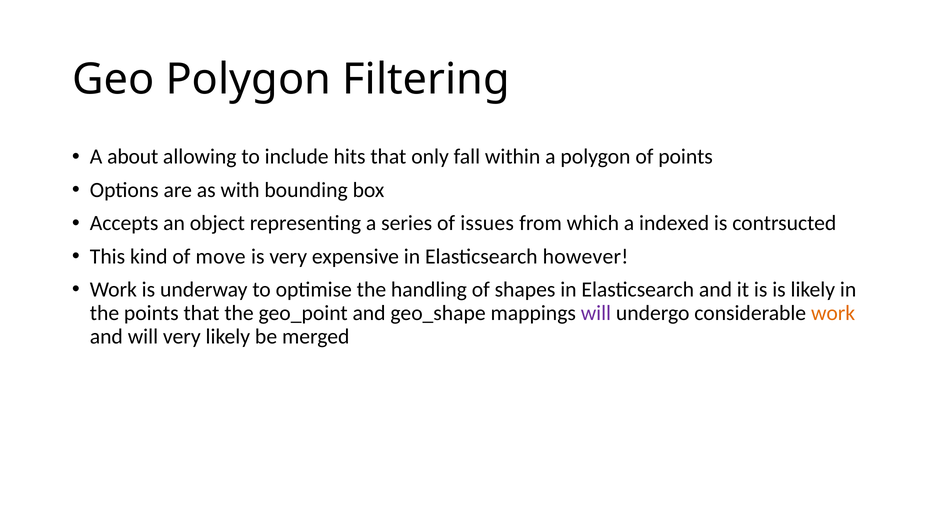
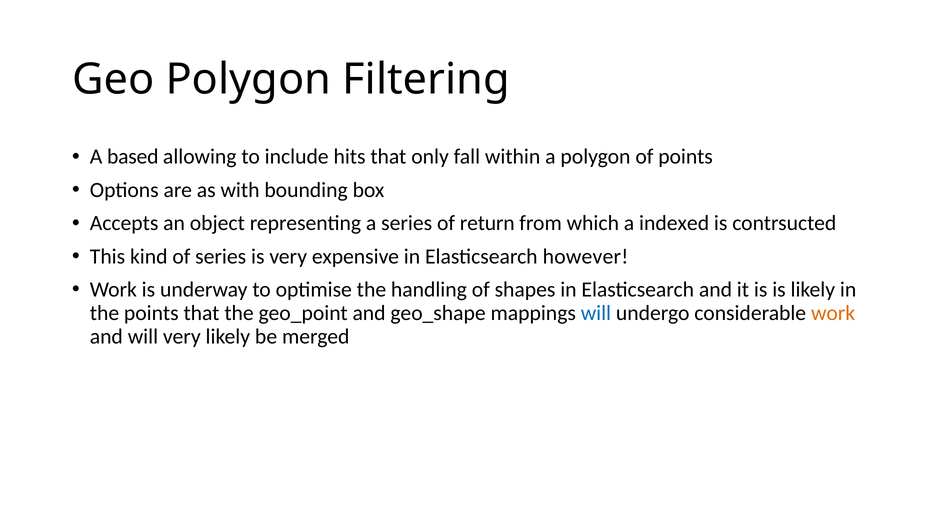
about: about -> based
issues: issues -> return
of move: move -> series
will at (596, 313) colour: purple -> blue
